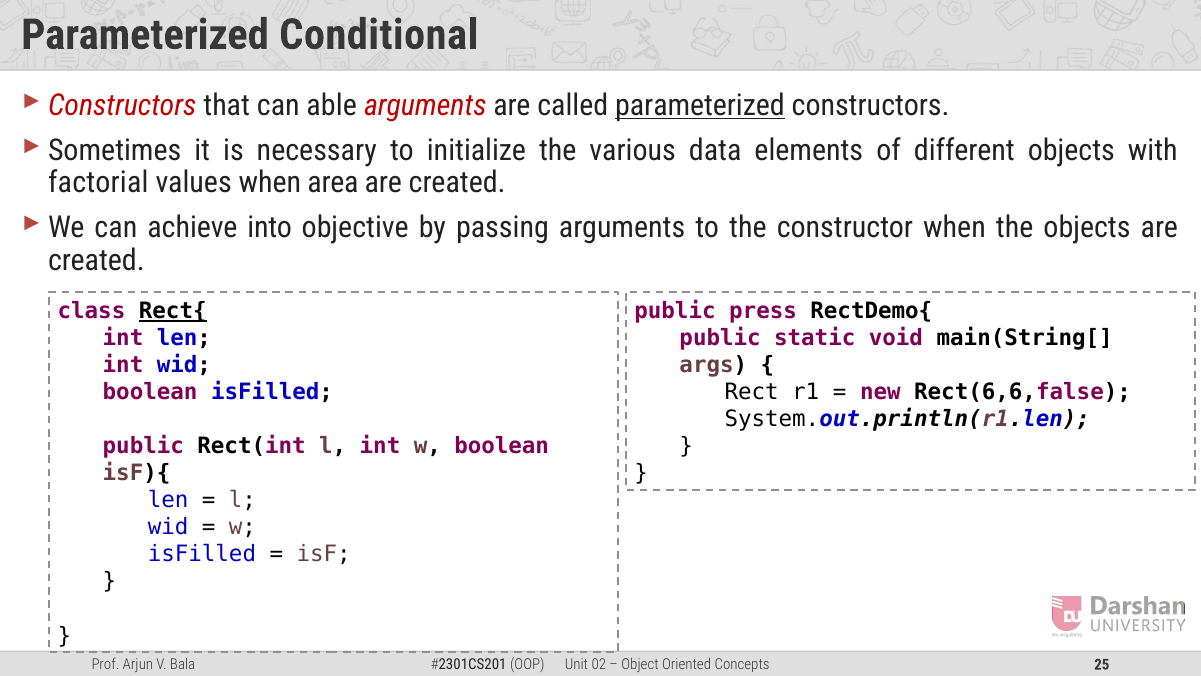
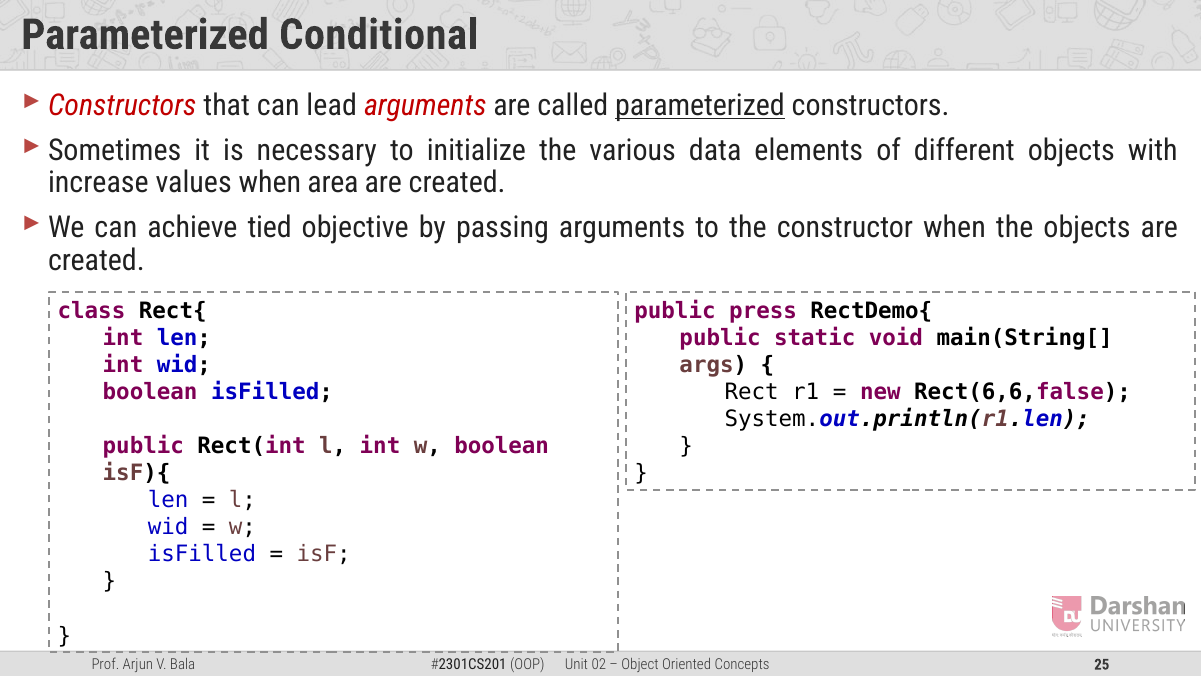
able: able -> lead
factorial: factorial -> increase
into: into -> tied
Rect{ underline: present -> none
